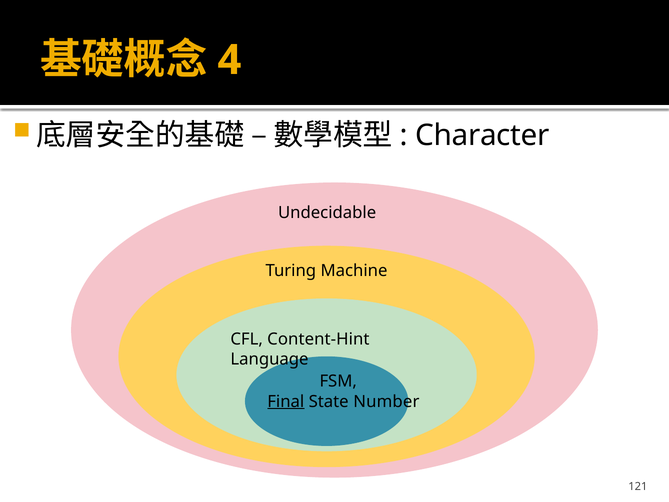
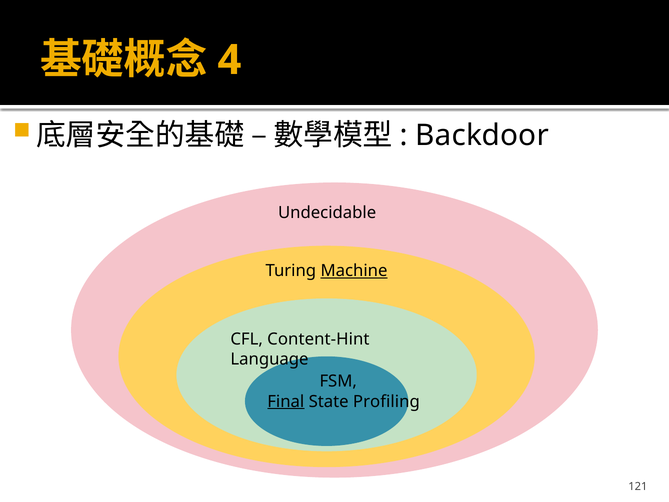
Character: Character -> Backdoor
Machine underline: none -> present
Number: Number -> Profiling
